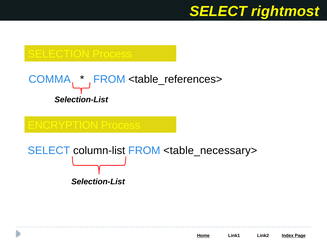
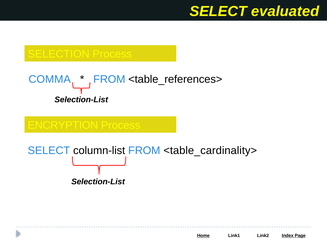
rightmost: rightmost -> evaluated
<table_necessary>: <table_necessary> -> <table_cardinality>
